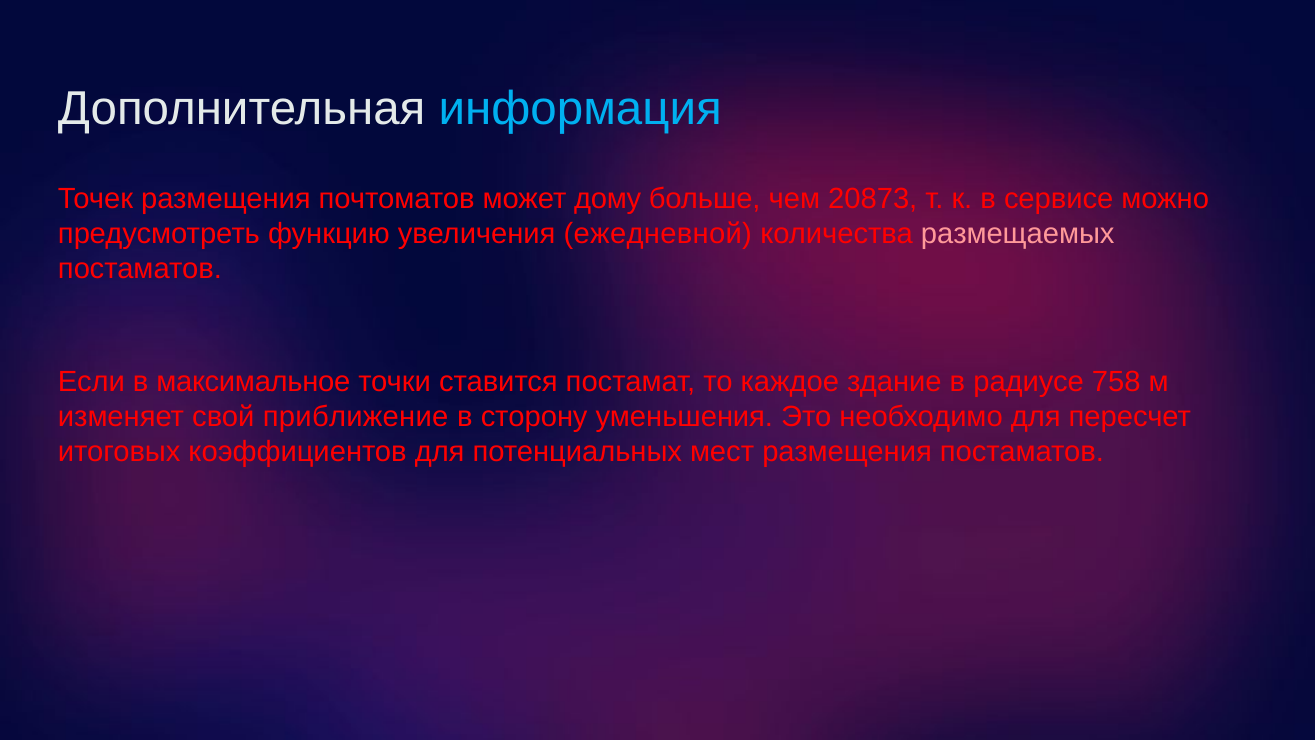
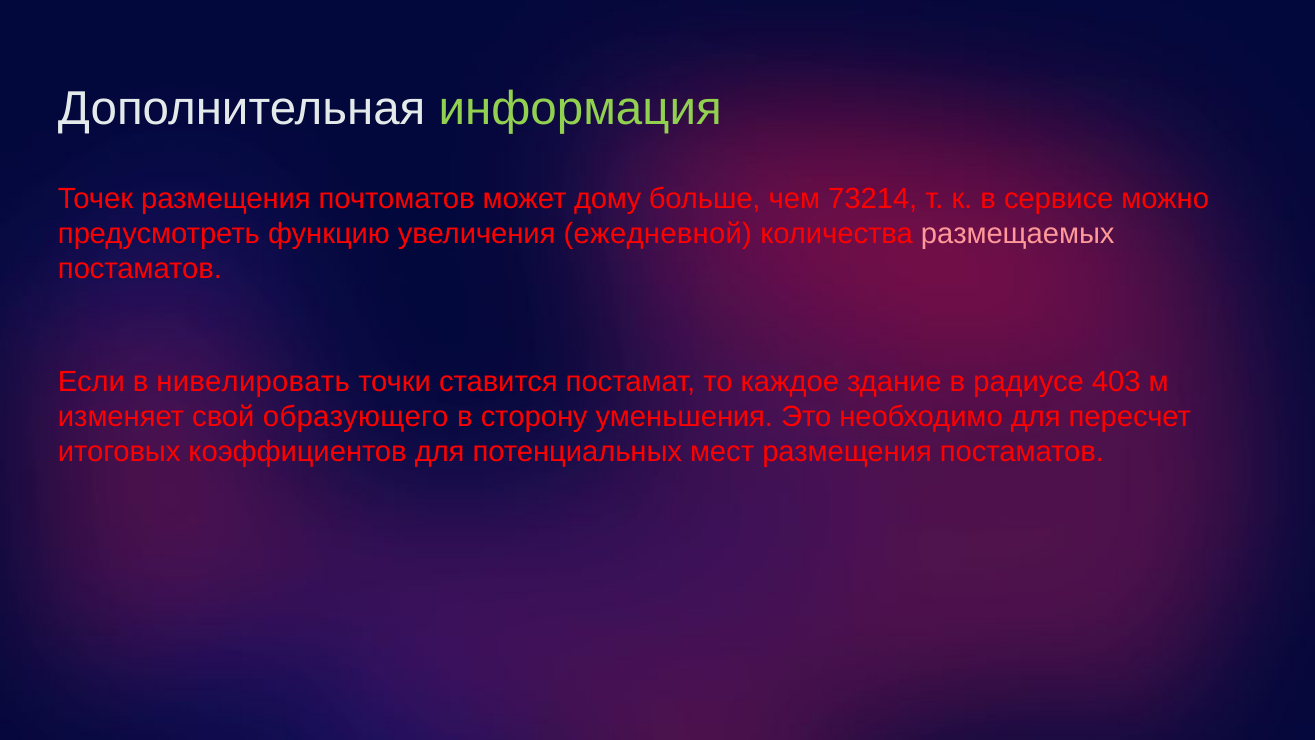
информация colour: light blue -> light green
20873: 20873 -> 73214
максимальное: максимальное -> нивелировать
758: 758 -> 403
приближение: приближение -> образующего
